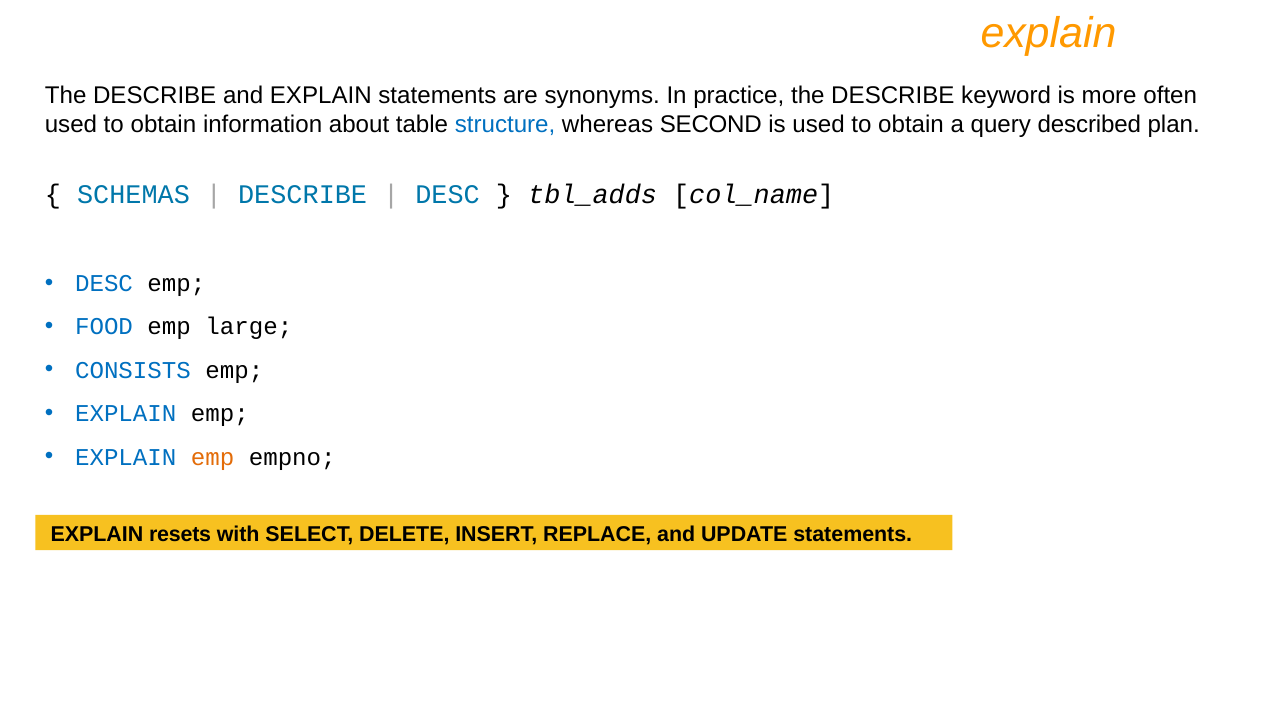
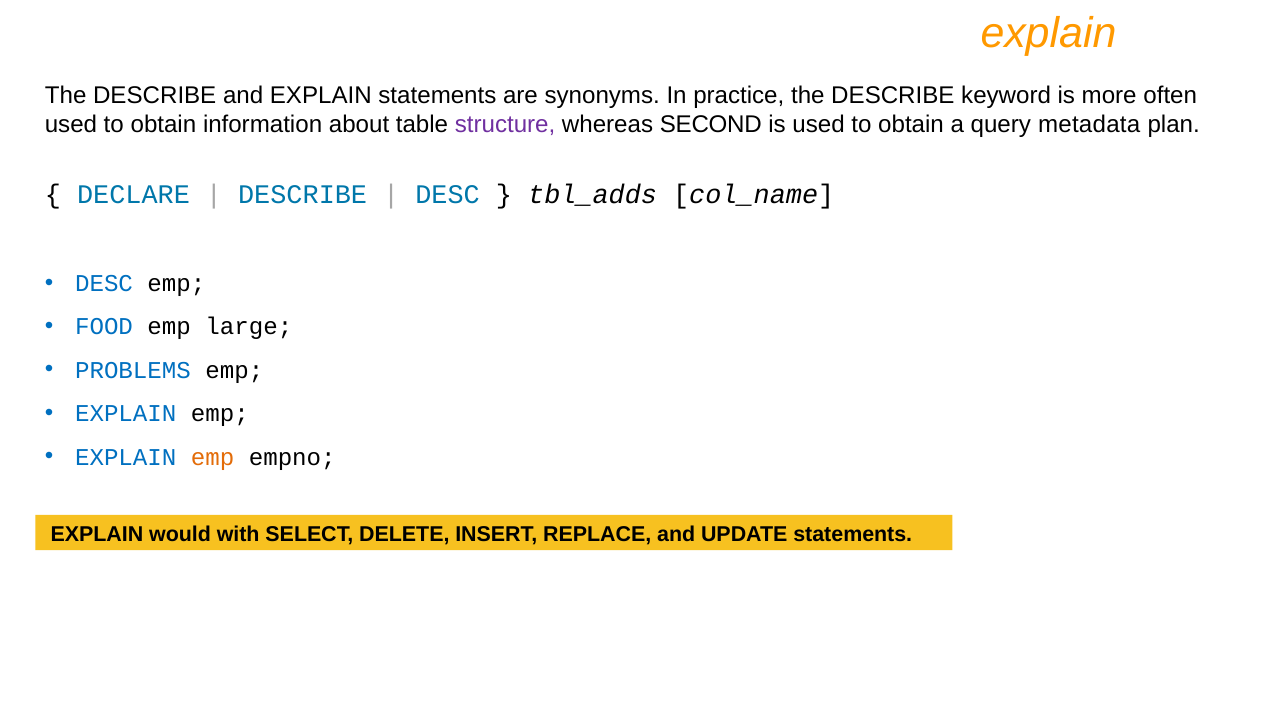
structure colour: blue -> purple
described: described -> metadata
SCHEMAS: SCHEMAS -> DECLARE
CONSISTS: CONSISTS -> PROBLEMS
resets: resets -> would
